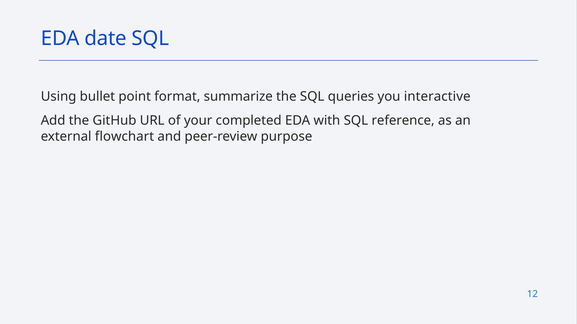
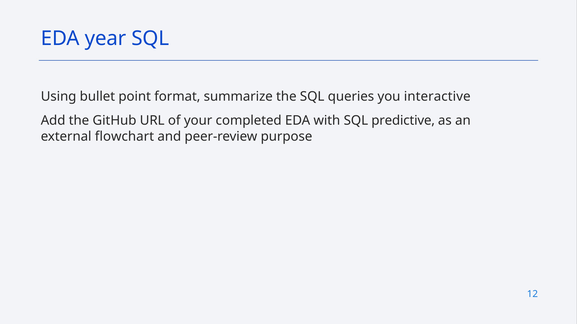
date: date -> year
reference: reference -> predictive
